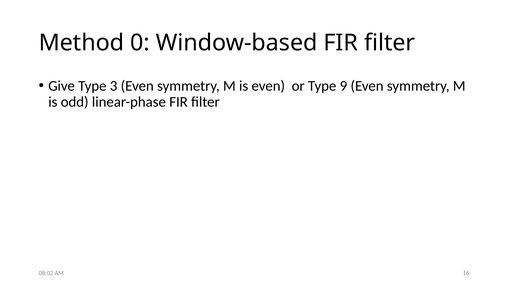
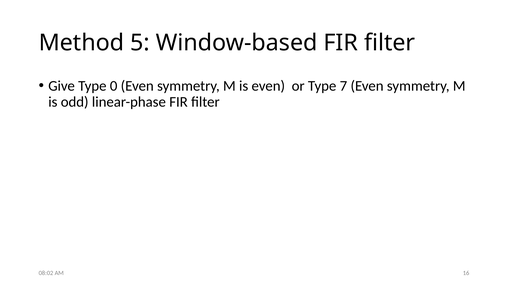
0: 0 -> 5
3: 3 -> 0
9: 9 -> 7
